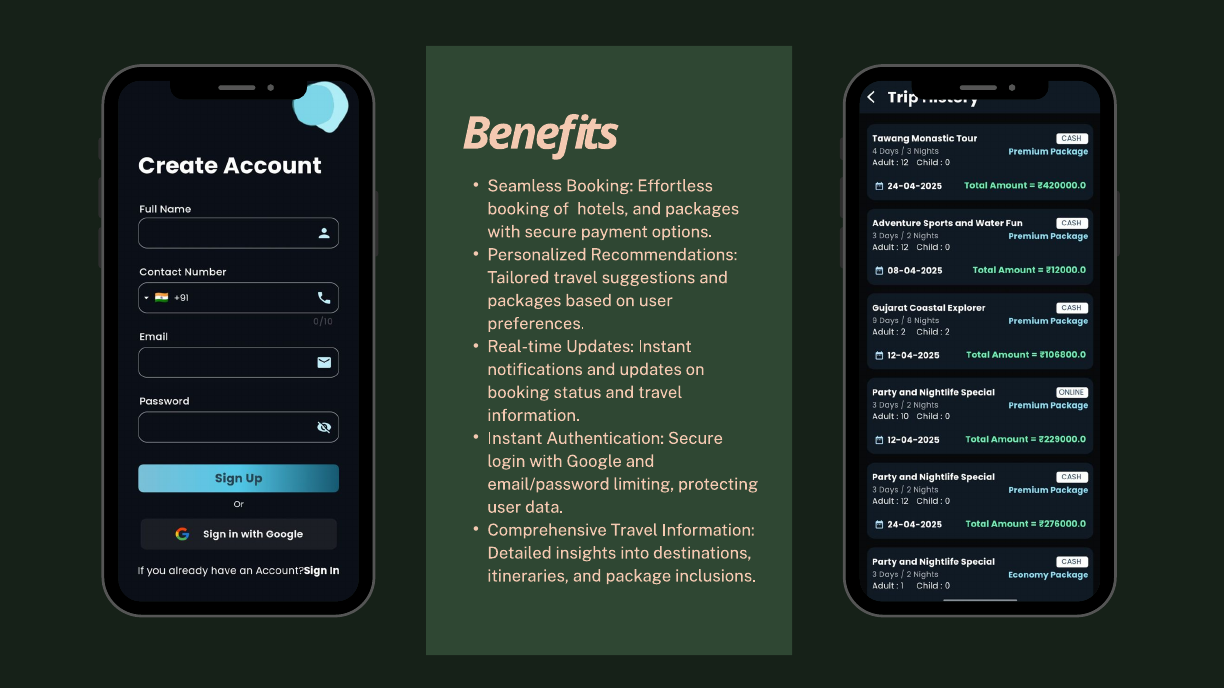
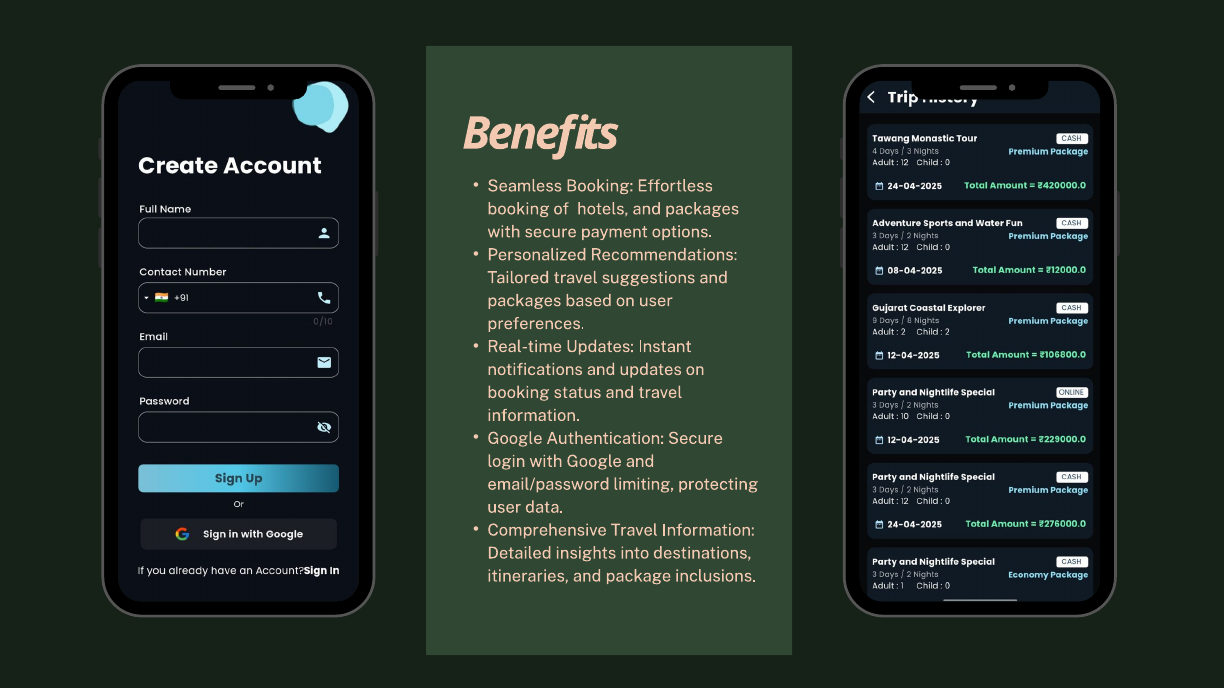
Instant at (515, 439): Instant -> Google
